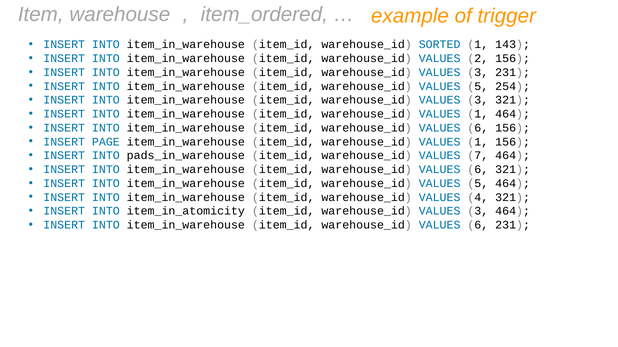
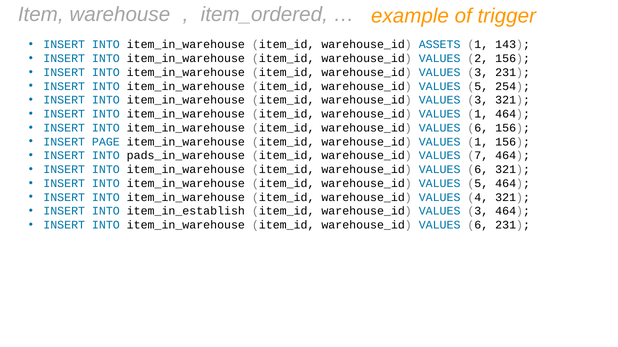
SORTED: SORTED -> ASSETS
item_in_atomicity: item_in_atomicity -> item_in_establish
